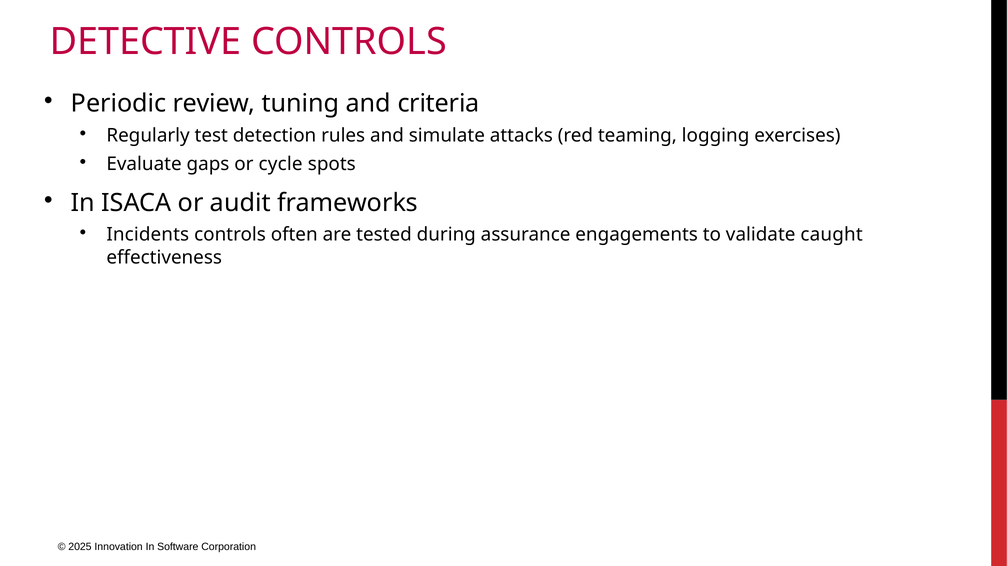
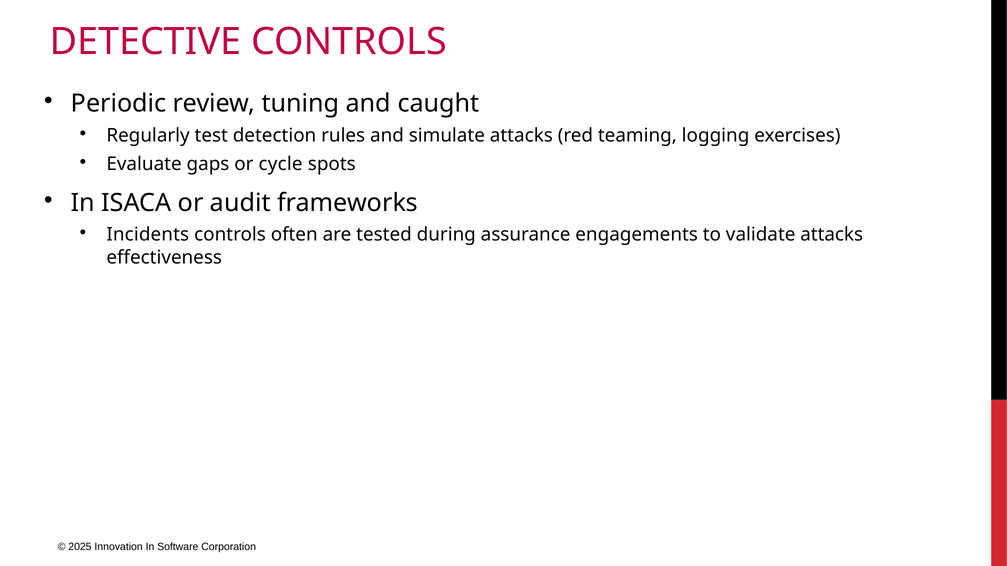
criteria: criteria -> caught
validate caught: caught -> attacks
